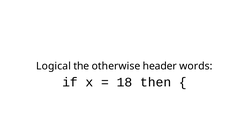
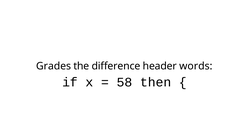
Logical: Logical -> Grades
otherwise: otherwise -> difference
18: 18 -> 58
